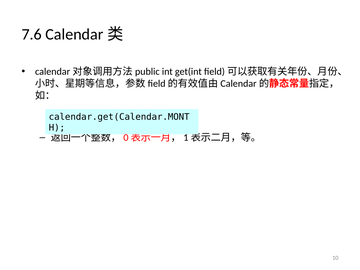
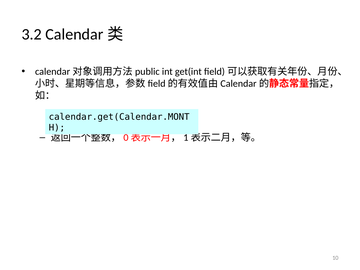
7.6: 7.6 -> 3.2
